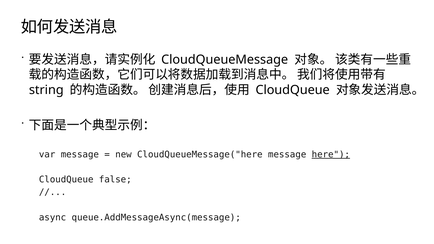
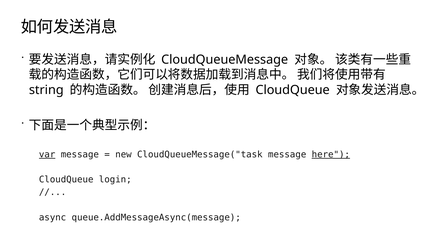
var underline: none -> present
CloudQueueMessage("here: CloudQueueMessage("here -> CloudQueueMessage("task
false: false -> login
